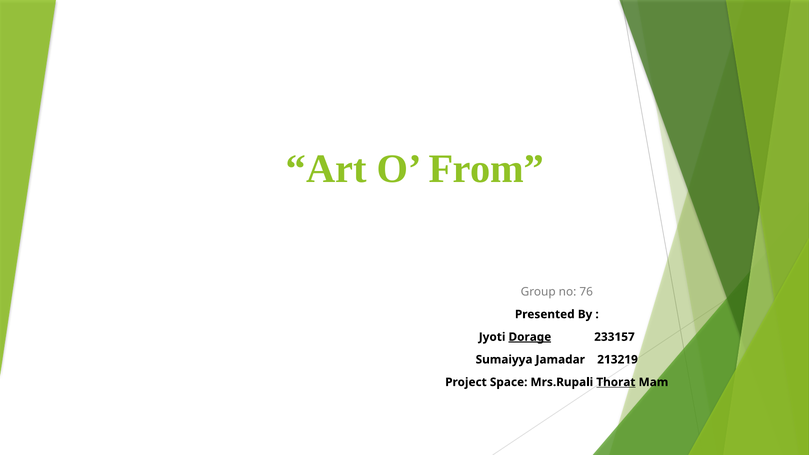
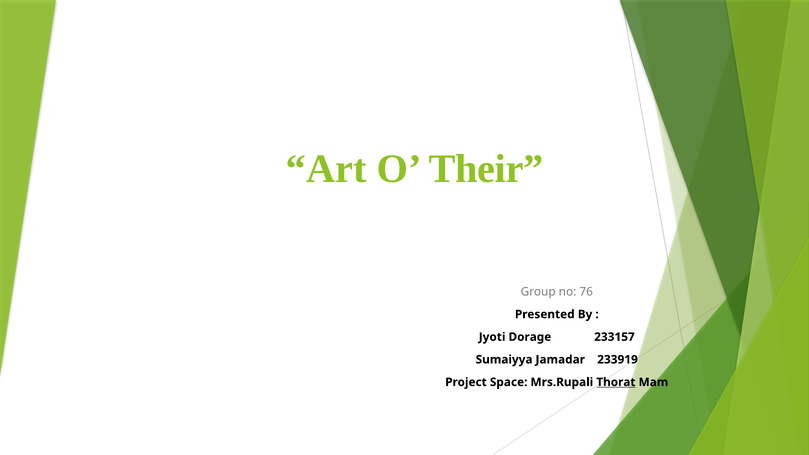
From: From -> Their
Dorage underline: present -> none
213219: 213219 -> 233919
